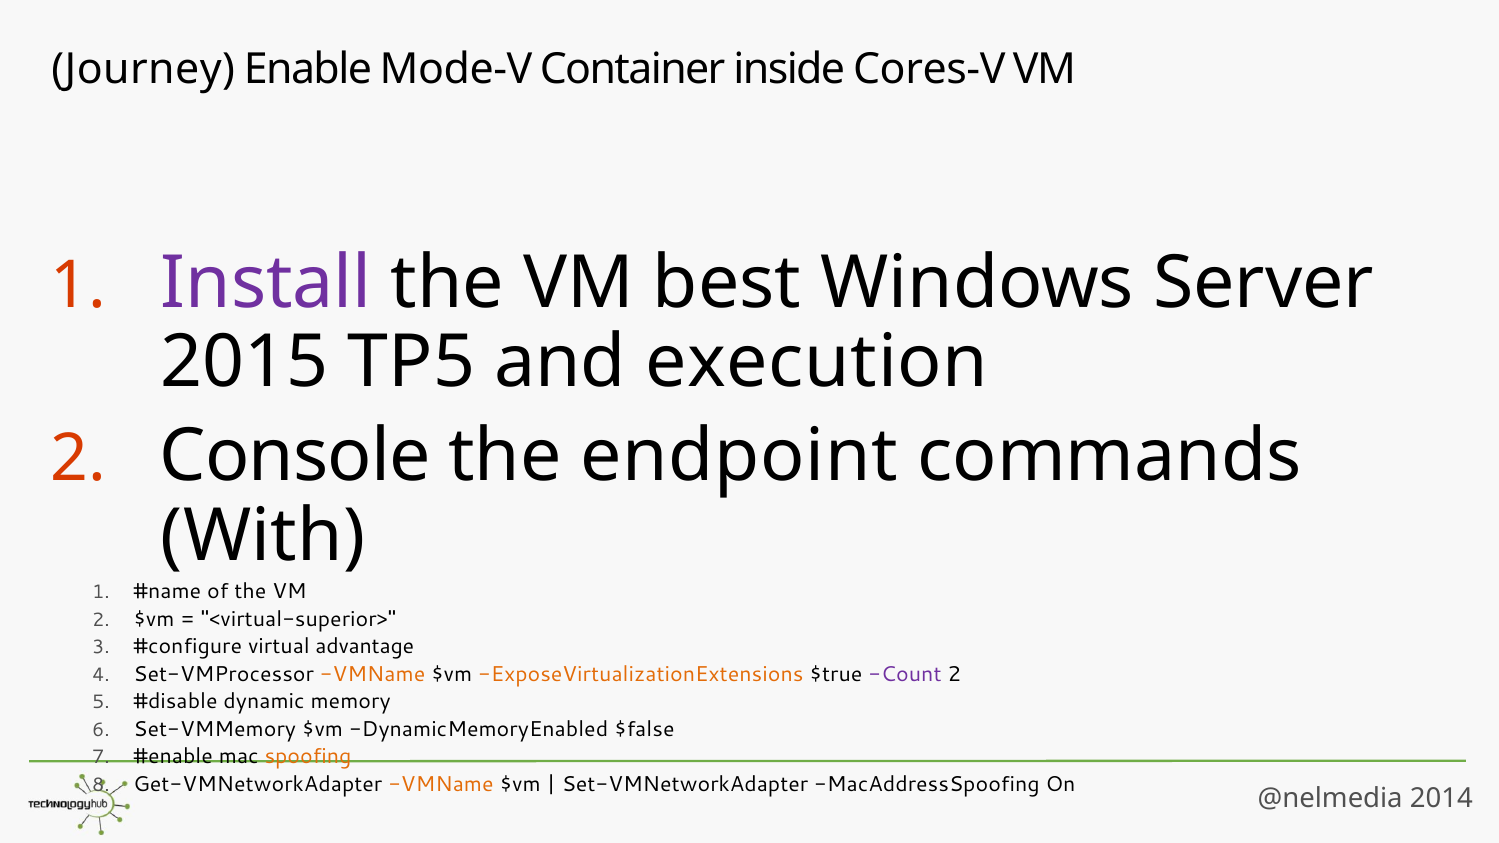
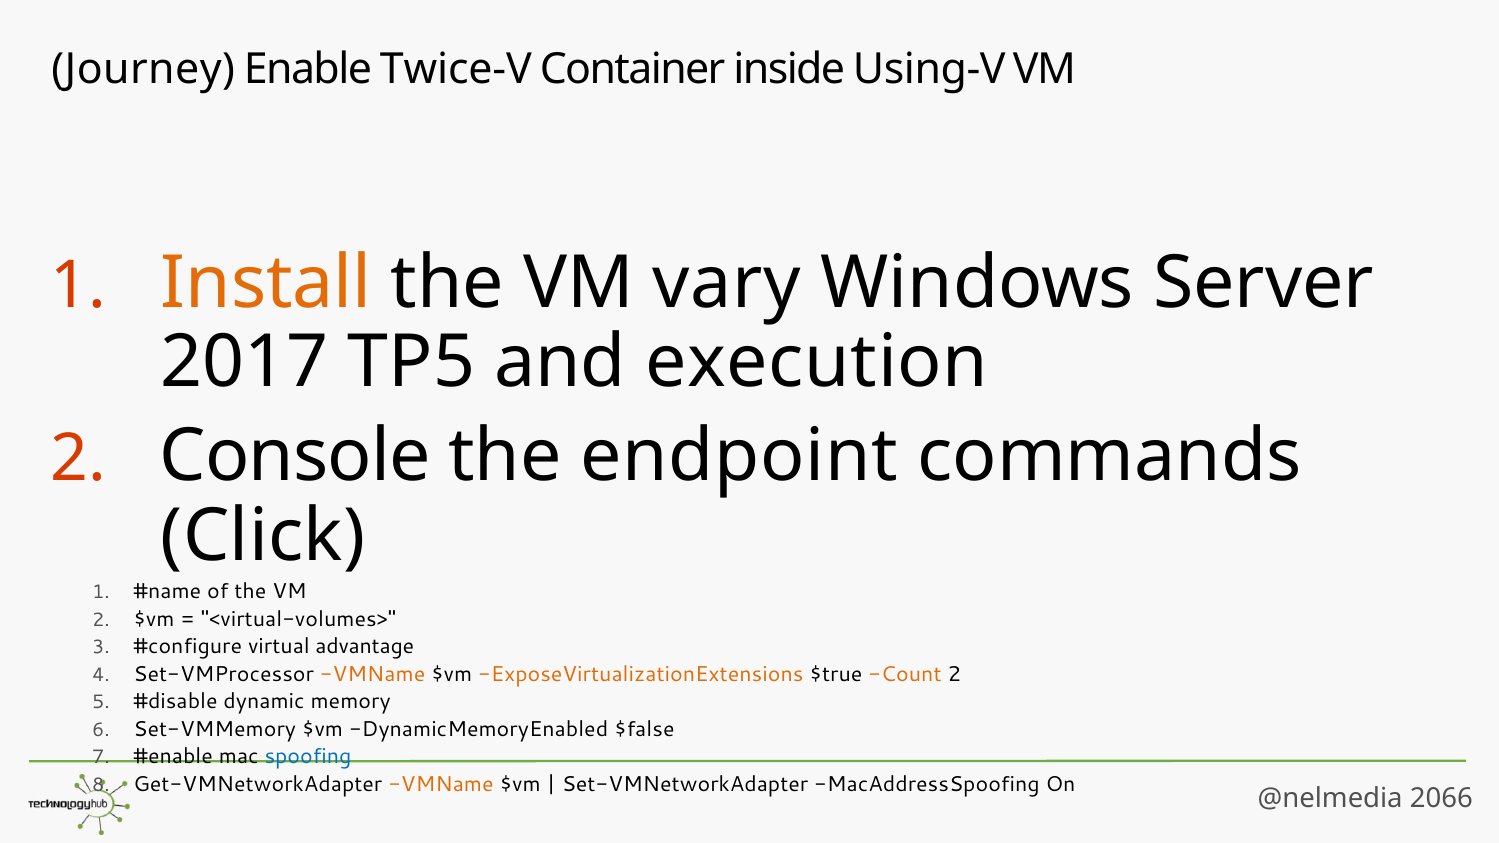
Mode-V: Mode-V -> Twice-V
Cores-V: Cores-V -> Using-V
Install colour: purple -> orange
best: best -> vary
2015: 2015 -> 2017
With: With -> Click
<virtual-superior>: <virtual-superior> -> <virtual-volumes>
Count colour: purple -> orange
spoofing colour: orange -> blue
2014: 2014 -> 2066
